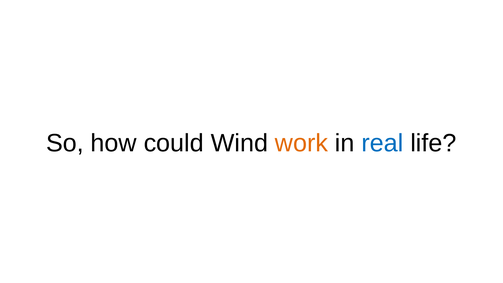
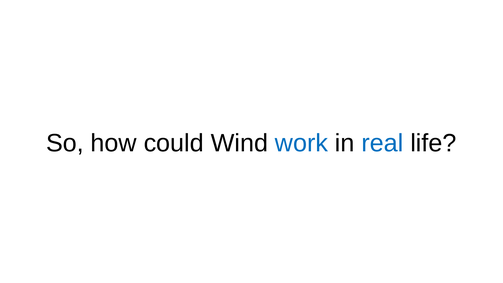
work colour: orange -> blue
